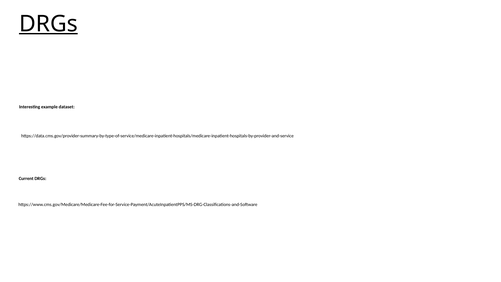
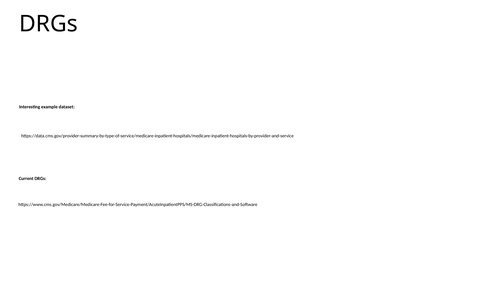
DRGs at (48, 24) underline: present -> none
